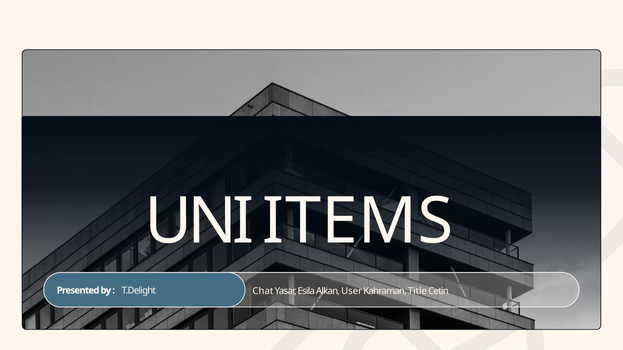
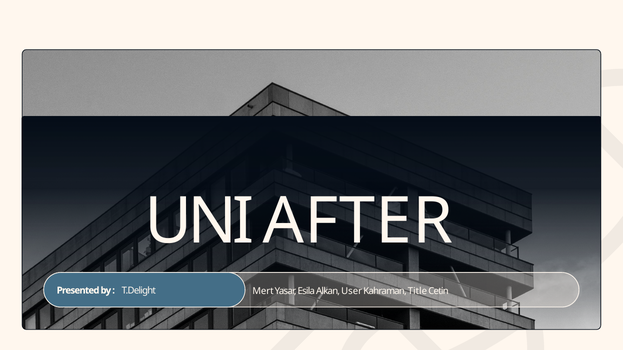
ITEMS: ITEMS -> AFTER
Chat: Chat -> Mert
